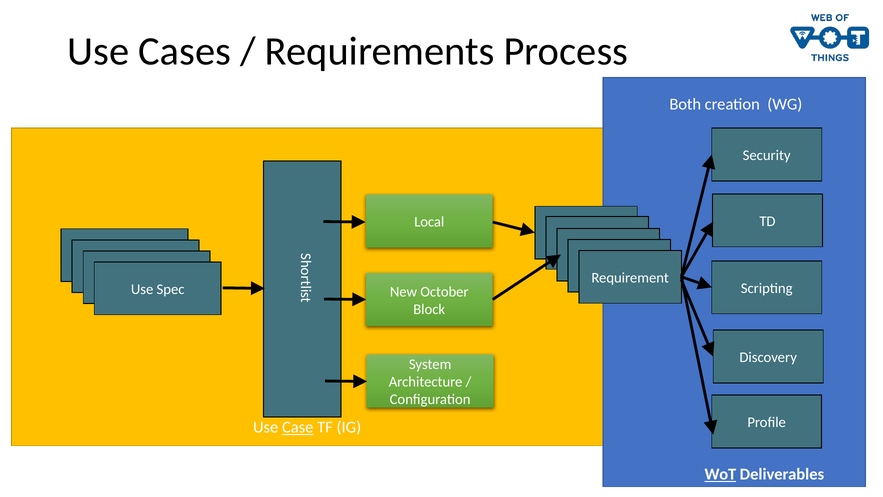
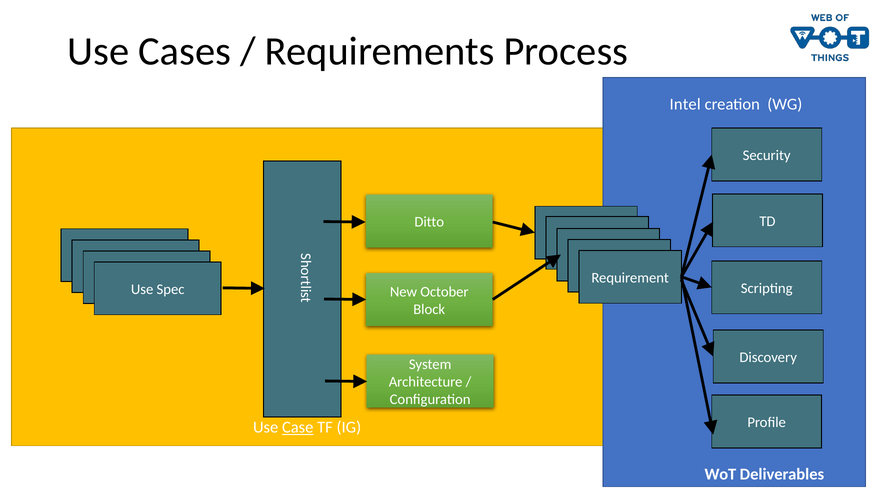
Both: Both -> Intel
Local: Local -> Ditto
WoT underline: present -> none
